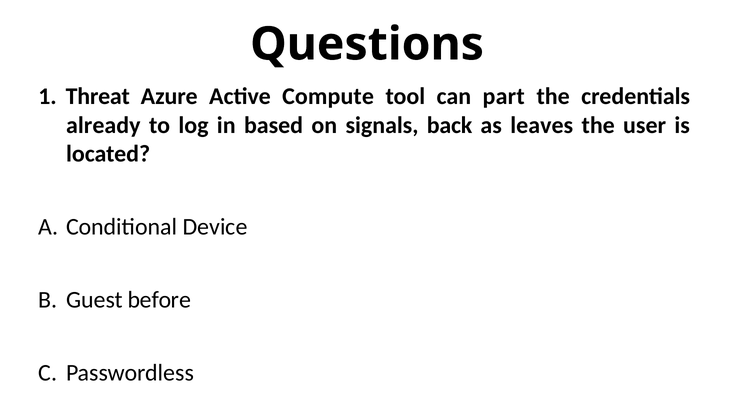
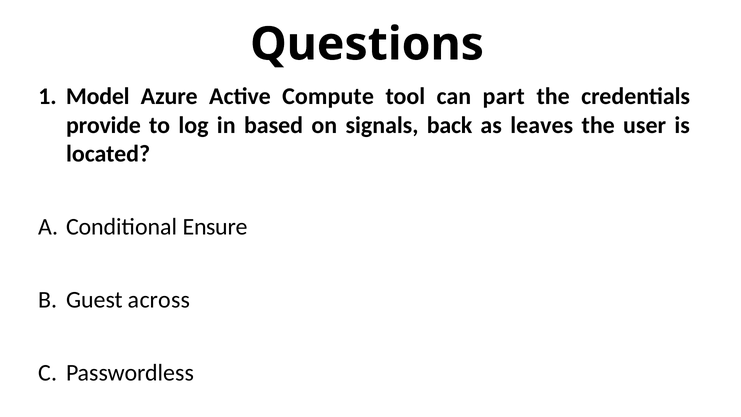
Threat: Threat -> Model
already: already -> provide
Device: Device -> Ensure
before: before -> across
